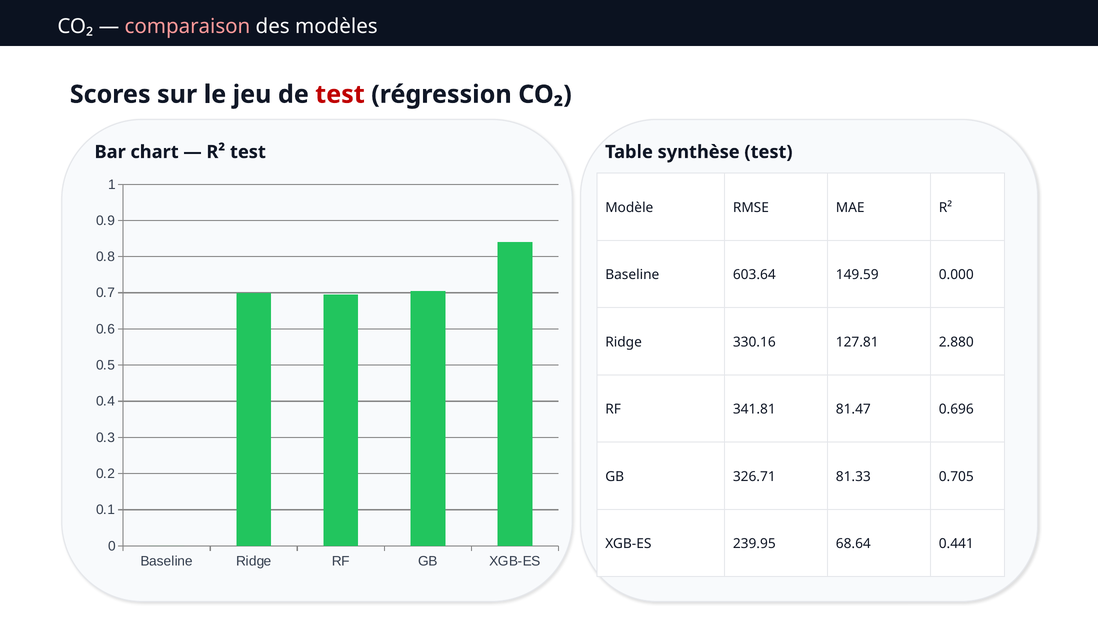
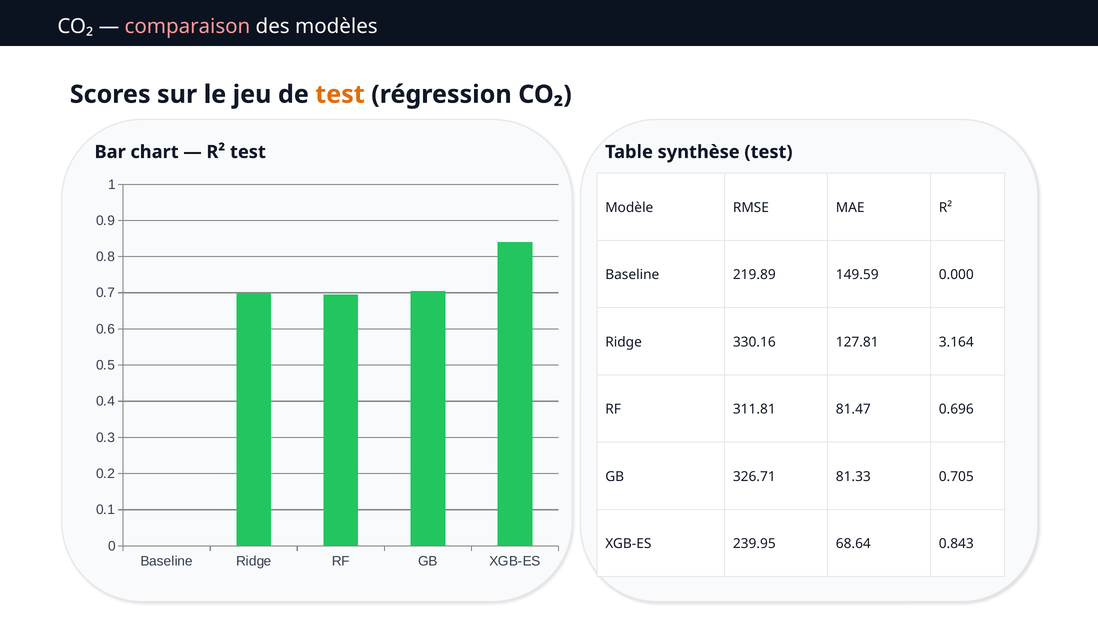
test at (340, 94) colour: red -> orange
603.64: 603.64 -> 219.89
2.880: 2.880 -> 3.164
341.81: 341.81 -> 311.81
0.441: 0.441 -> 0.843
